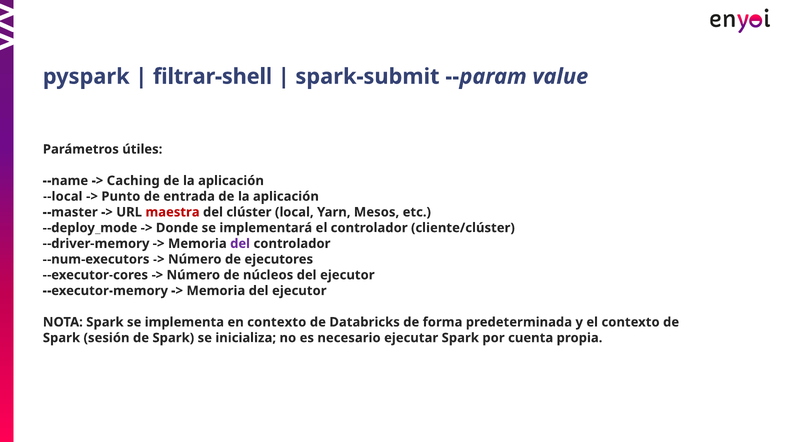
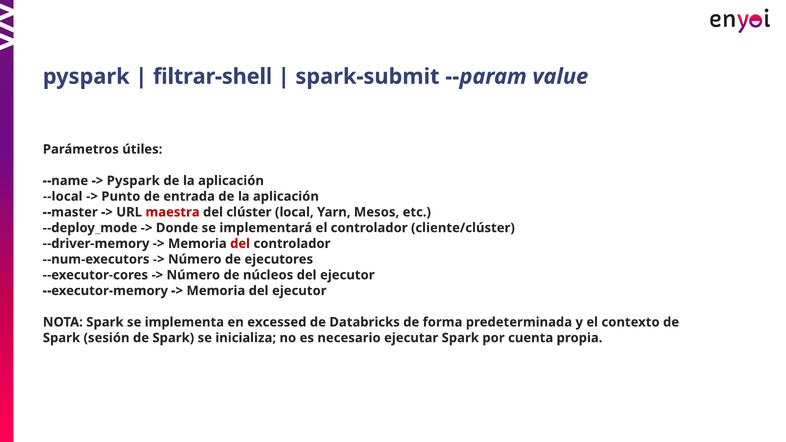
Caching at (133, 181): Caching -> Pyspark
del at (240, 244) colour: purple -> red
en contexto: contexto -> excessed
